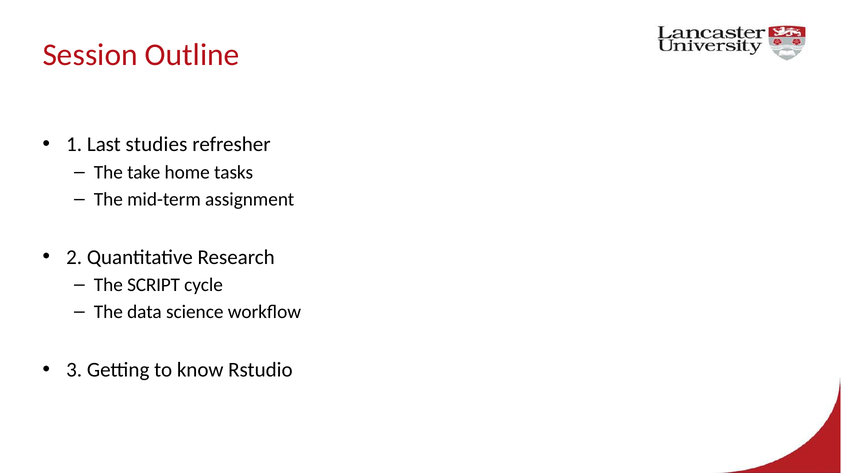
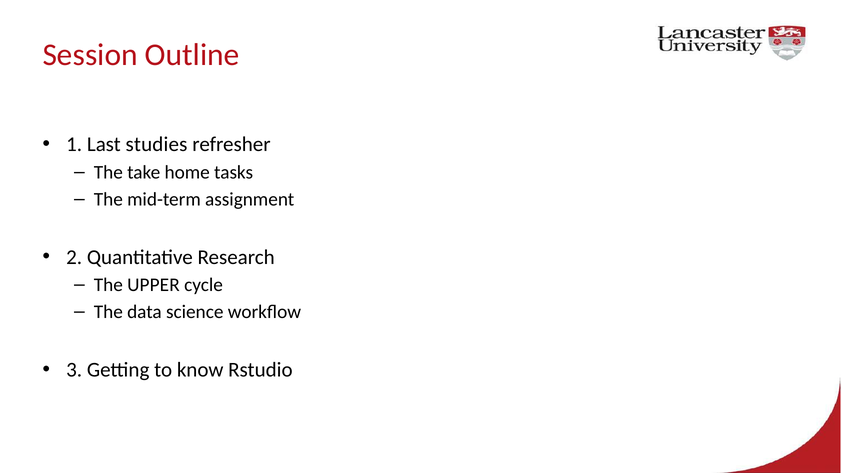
SCRIPT: SCRIPT -> UPPER
